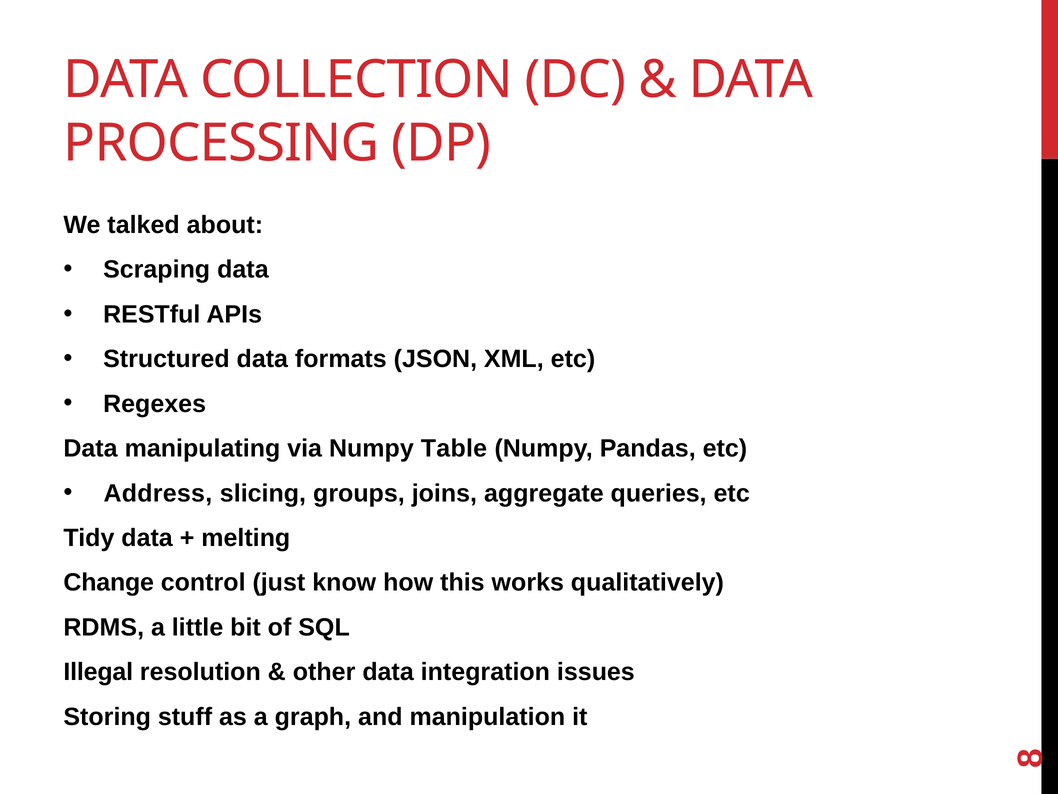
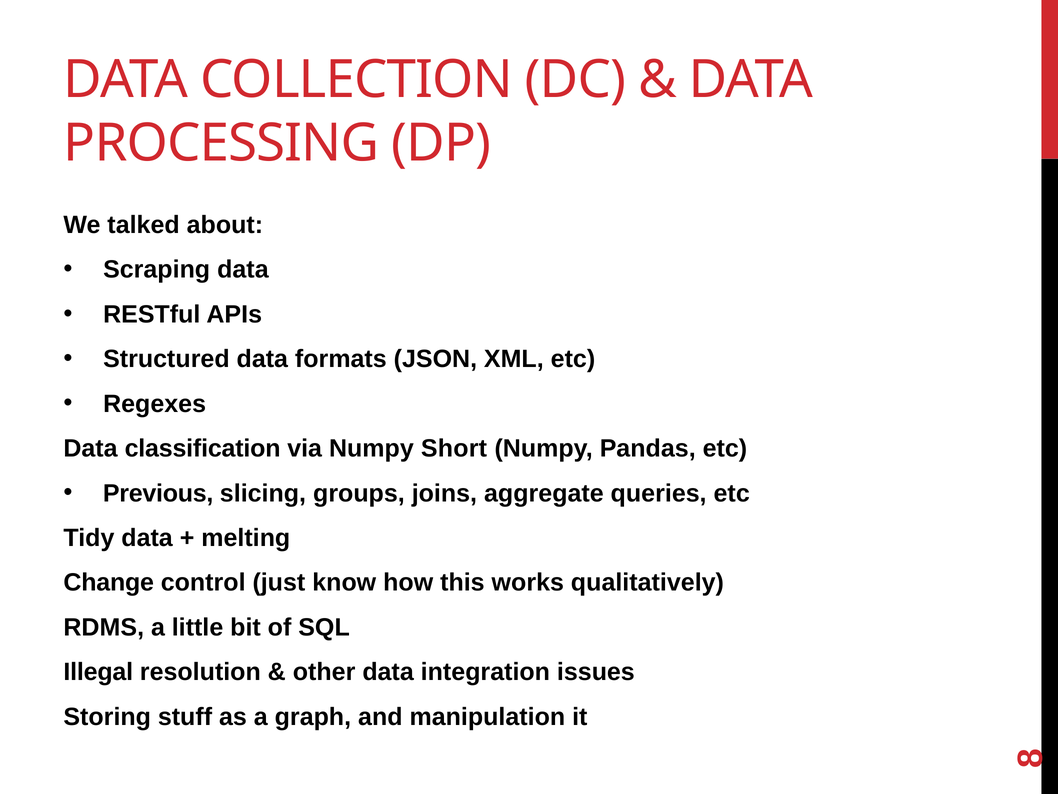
manipulating: manipulating -> classification
Table: Table -> Short
Address: Address -> Previous
